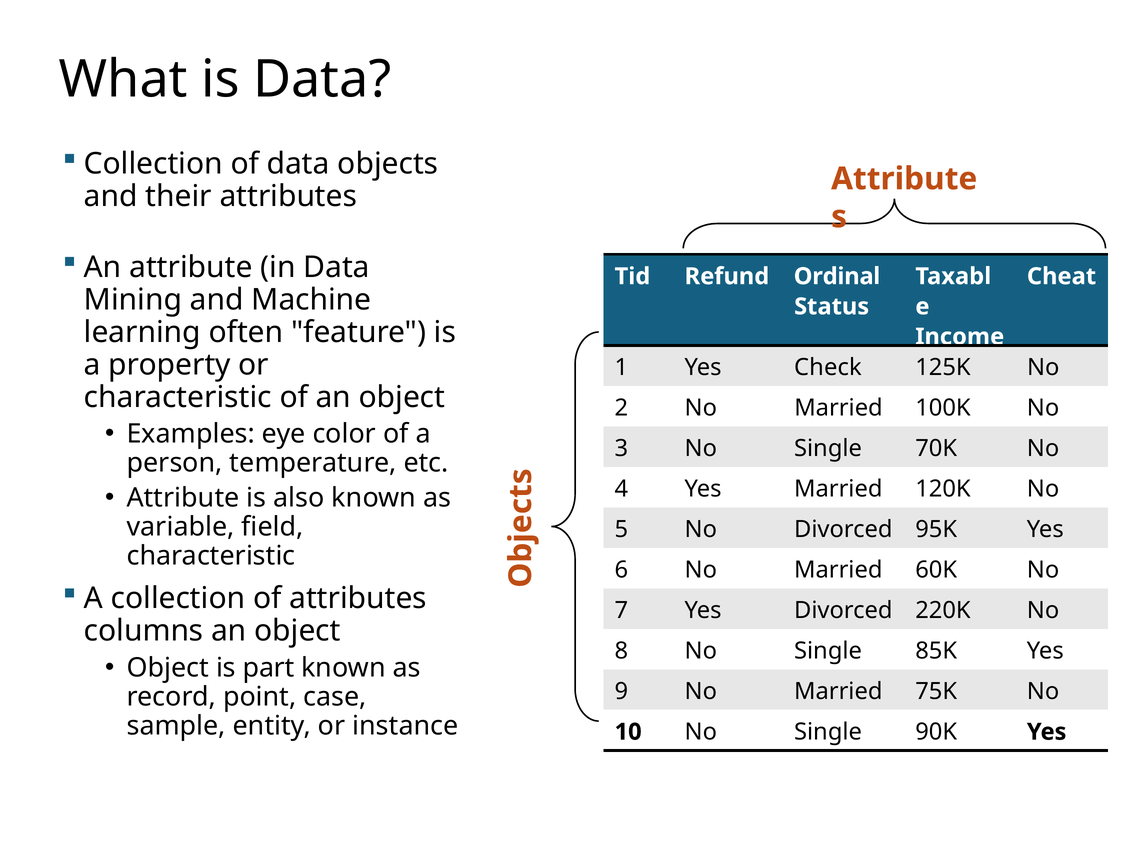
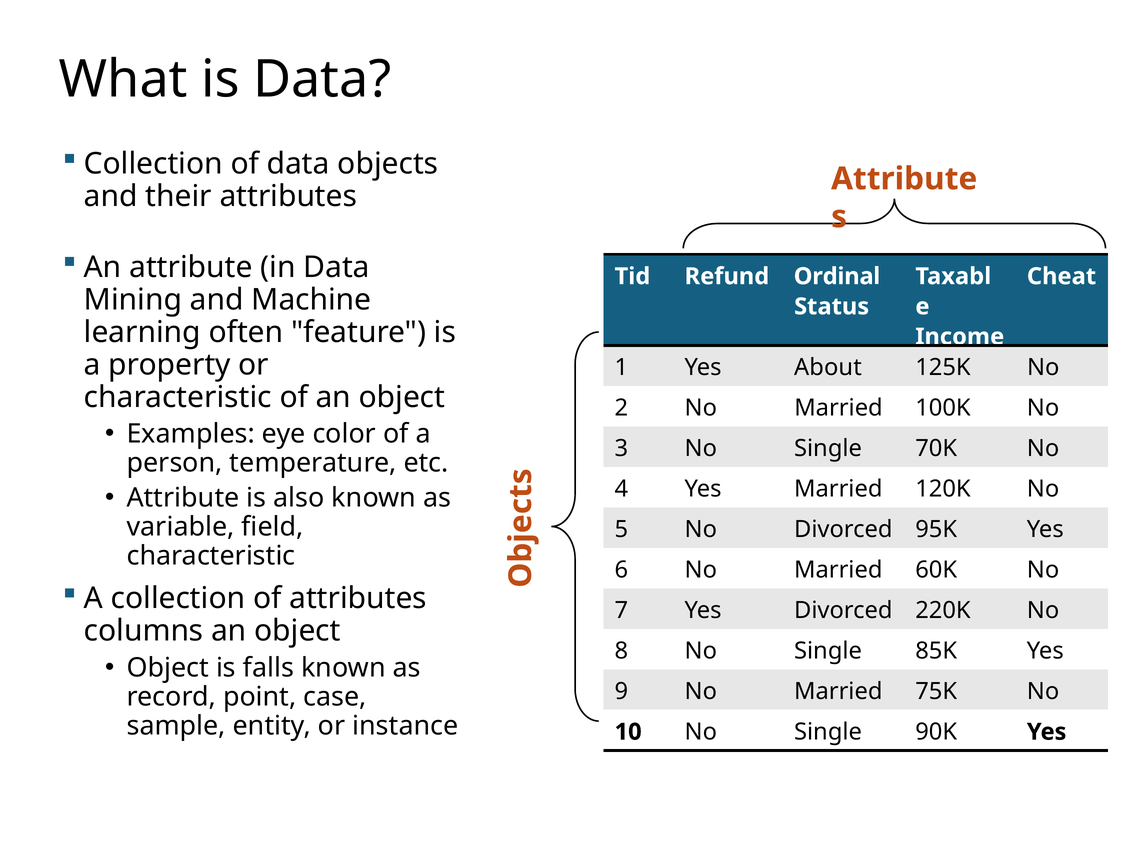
Check: Check -> About
part: part -> falls
